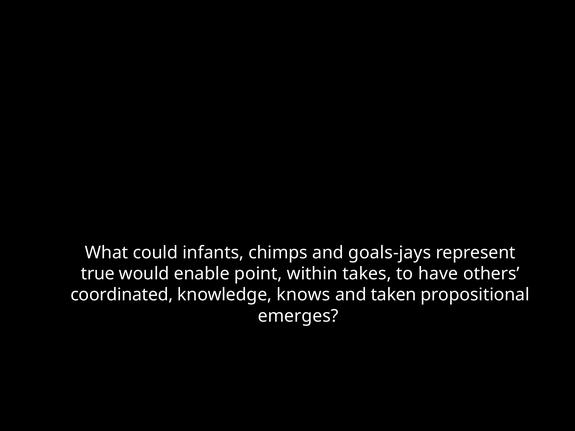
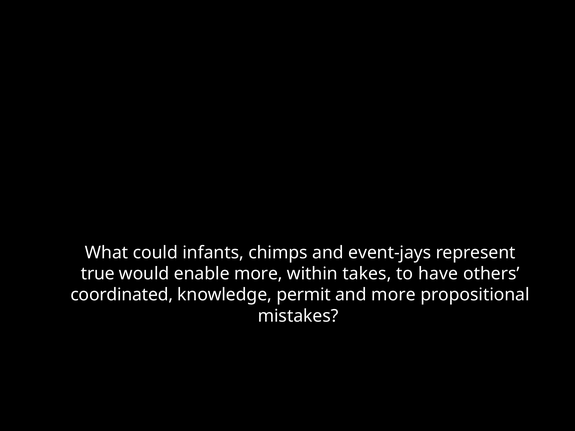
goals-jays: goals-jays -> event-jays
enable point: point -> more
knows: knows -> permit
and taken: taken -> more
emerges: emerges -> mistakes
